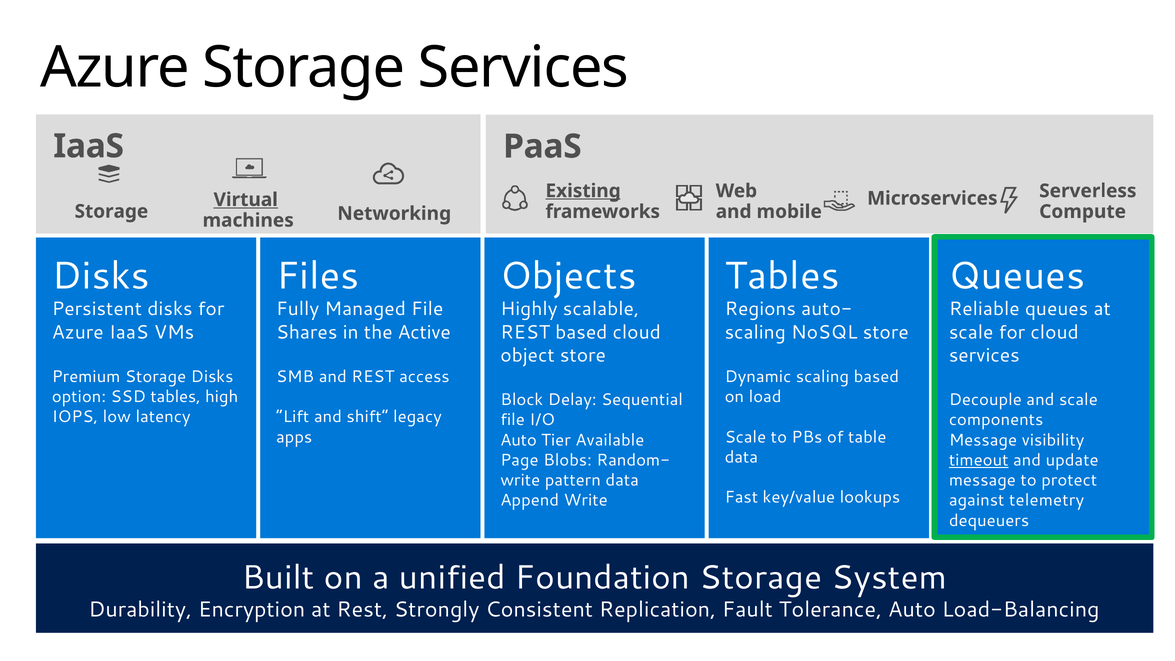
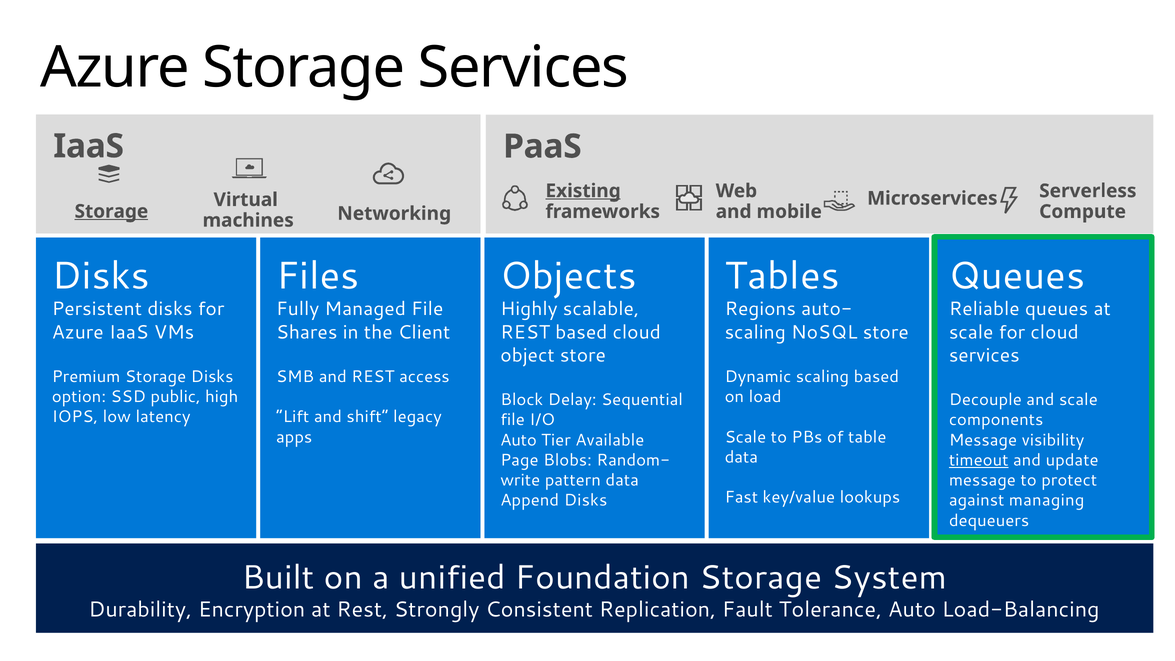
Virtual underline: present -> none
Storage at (111, 211) underline: none -> present
Active: Active -> Client
SSD tables: tables -> public
Append Write: Write -> Disks
telemetry: telemetry -> managing
